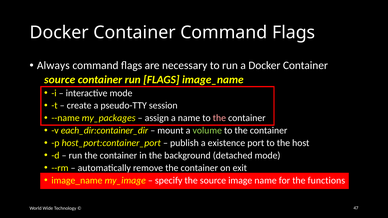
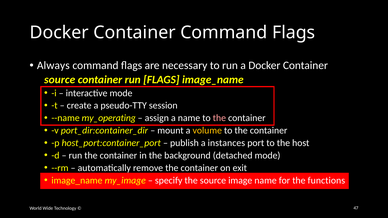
my_packages: my_packages -> my_operating
each_dir:container_dir: each_dir:container_dir -> port_dir:container_dir
volume colour: light green -> yellow
existence: existence -> instances
